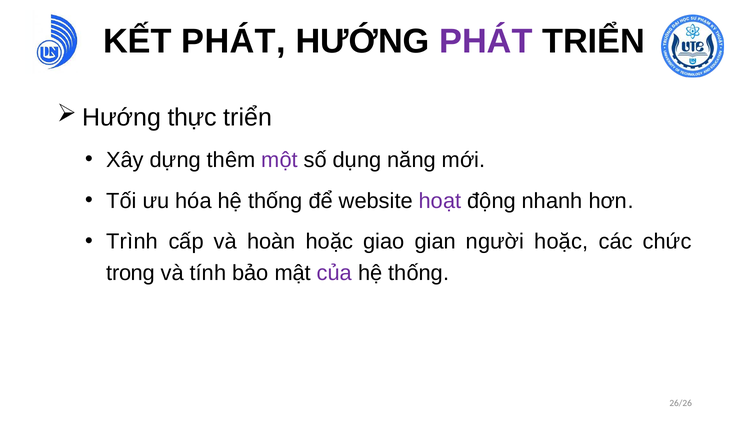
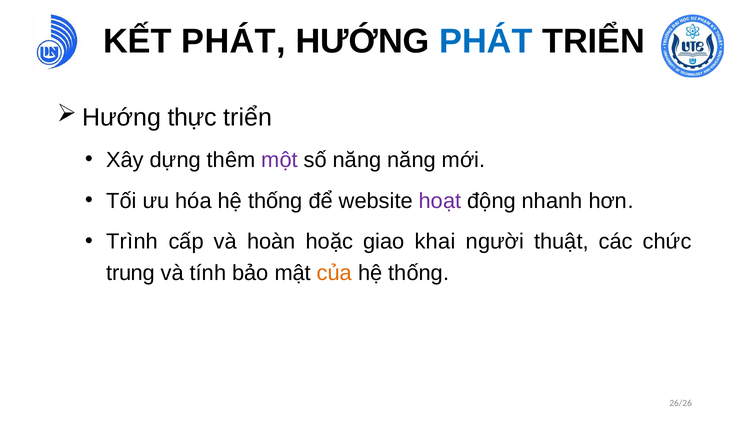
PHÁT at (486, 42) colour: purple -> blue
số dụng: dụng -> năng
gian: gian -> khai
người hoặc: hoặc -> thuật
trong: trong -> trung
của colour: purple -> orange
